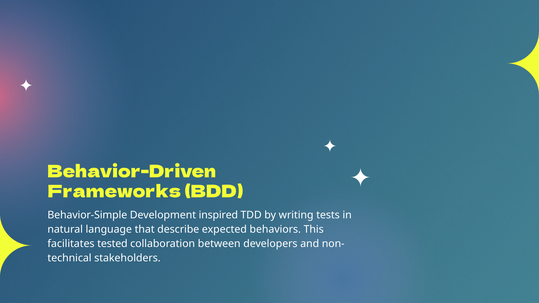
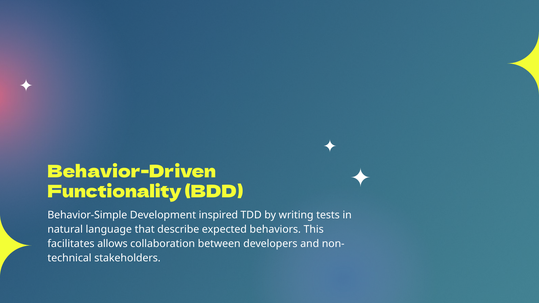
Frameworks: Frameworks -> Functionality
tested: tested -> allows
